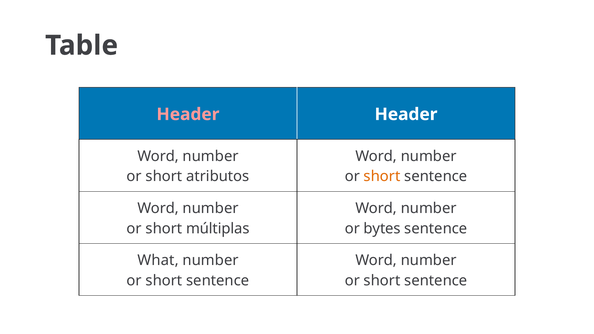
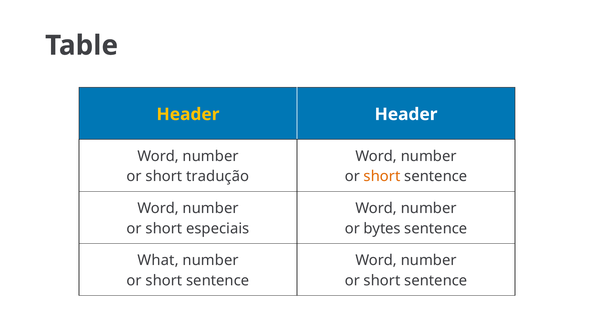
Header at (188, 114) colour: pink -> yellow
atributos: atributos -> tradução
múltiplas: múltiplas -> especiais
